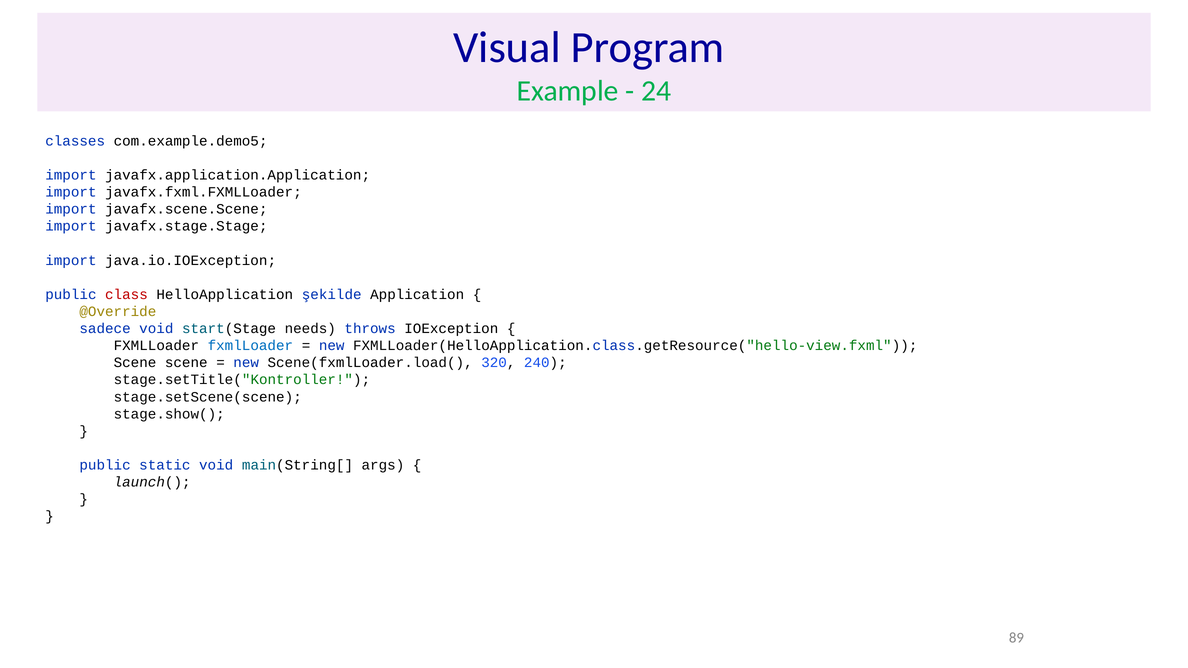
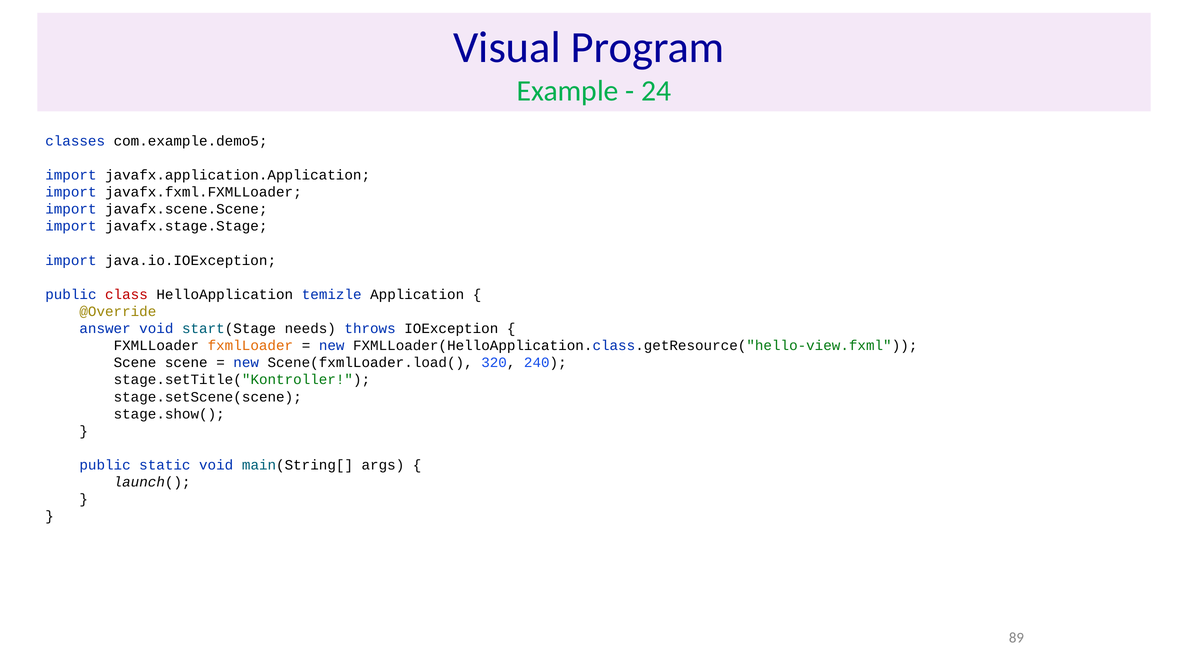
şekilde: şekilde -> temizle
sadece: sadece -> answer
fxmlLoader at (250, 346) colour: blue -> orange
